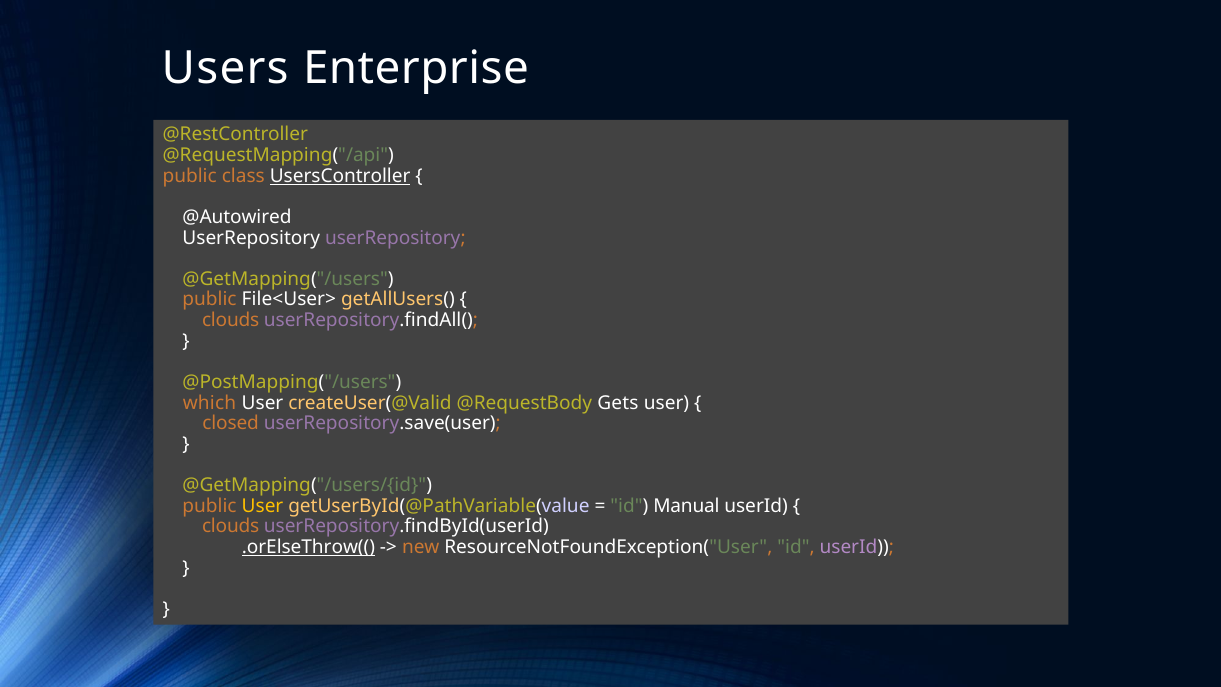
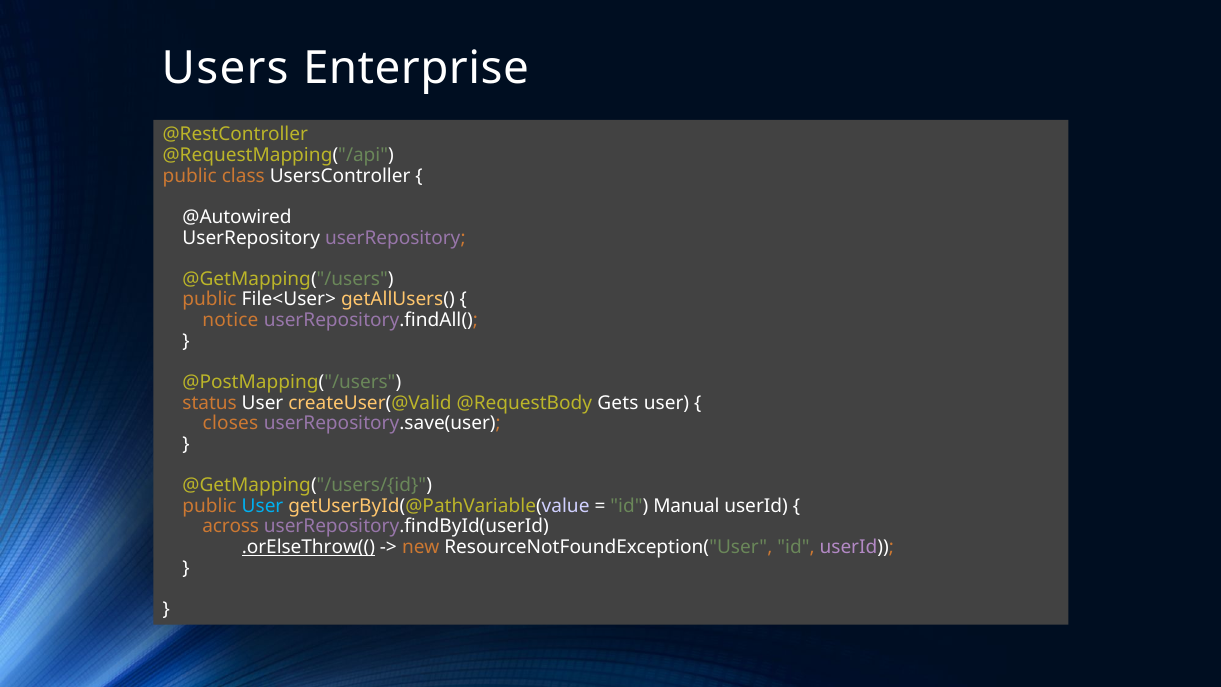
UsersController underline: present -> none
clouds at (231, 320): clouds -> notice
which: which -> status
closed: closed -> closes
User at (263, 506) colour: yellow -> light blue
clouds at (231, 527): clouds -> across
